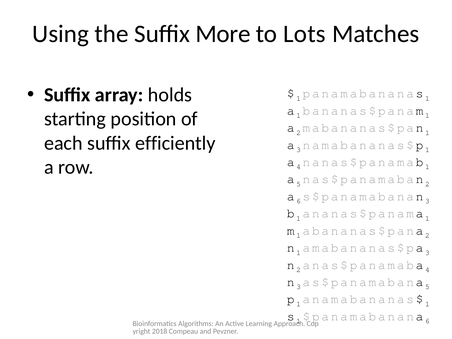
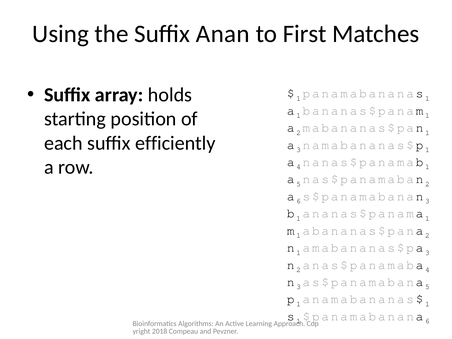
More: More -> Anan
Lots: Lots -> First
